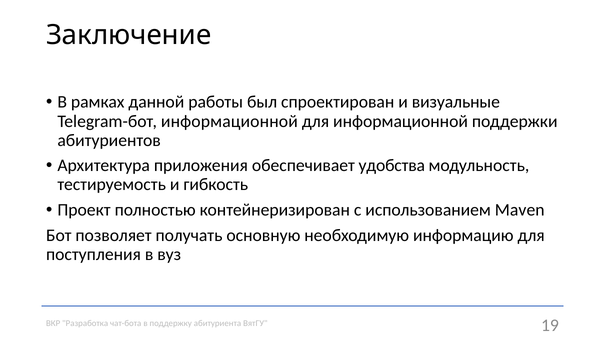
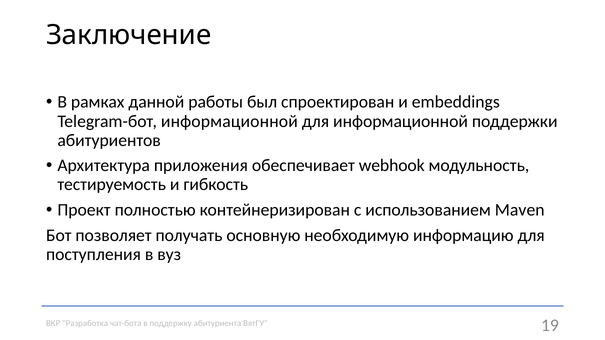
визуальные: визуальные -> embeddings
удобства: удобства -> webhook
